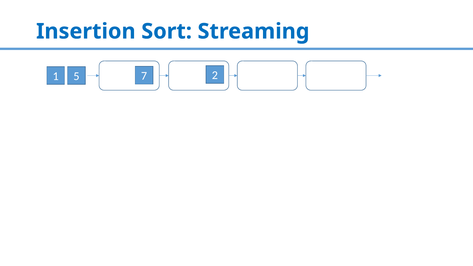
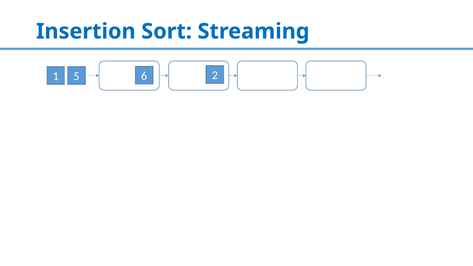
7: 7 -> 6
